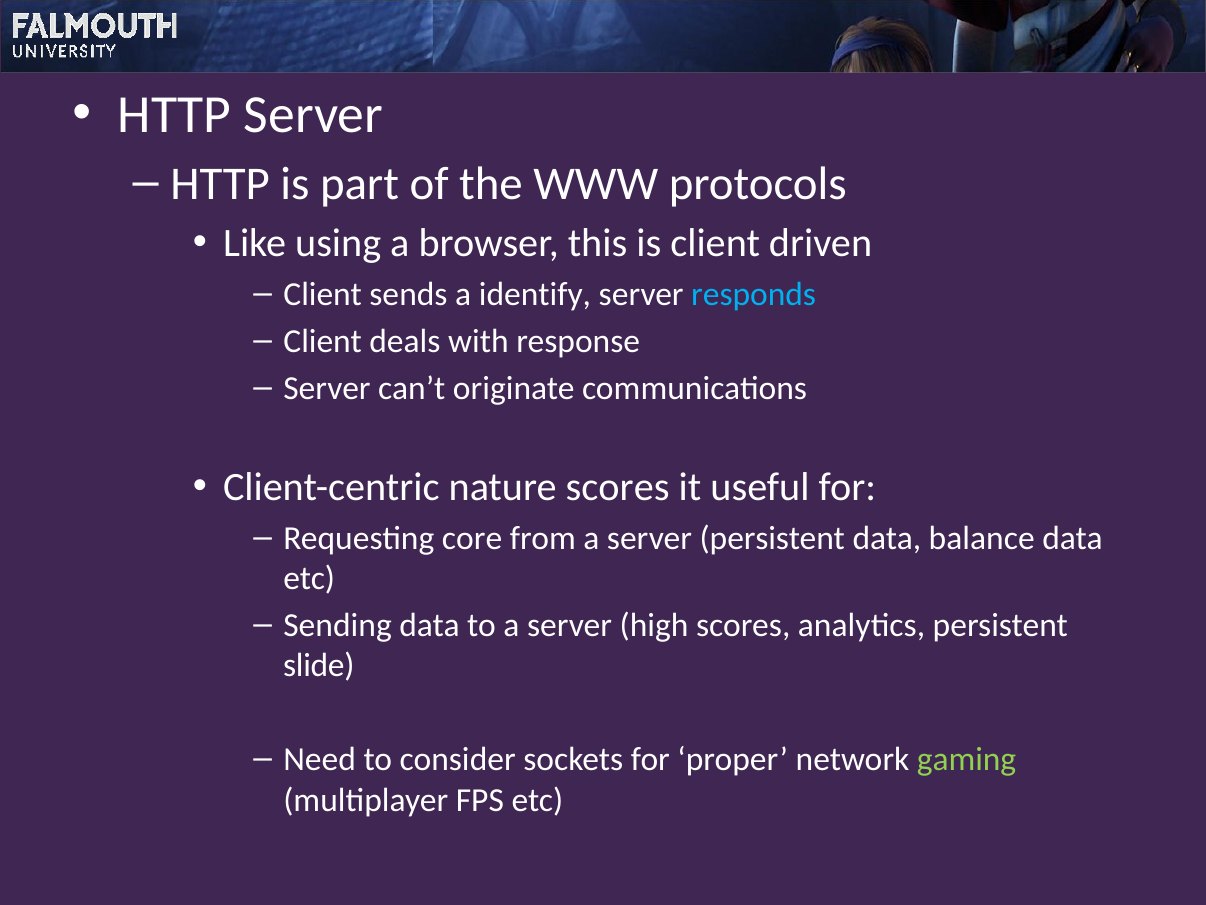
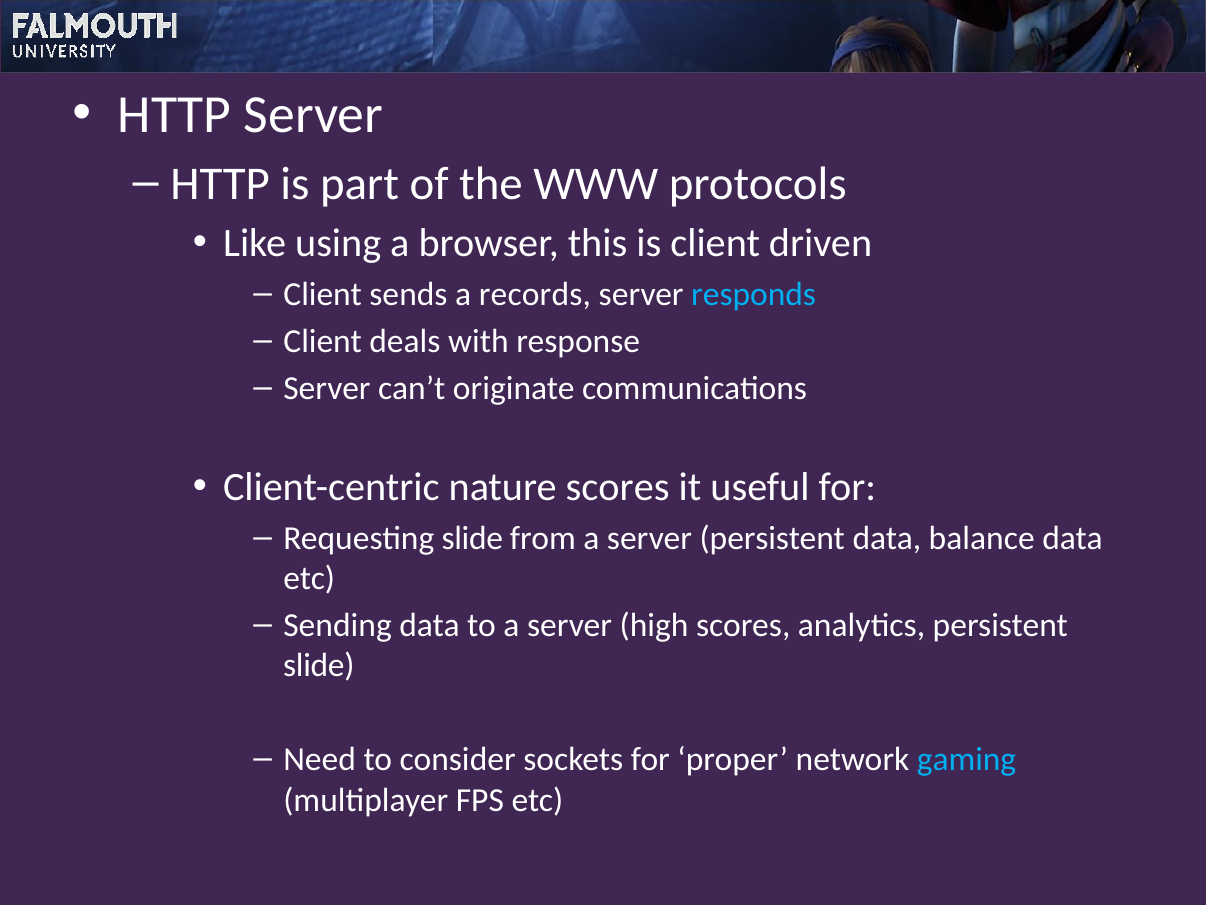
identify: identify -> records
Requesting core: core -> slide
gaming colour: light green -> light blue
